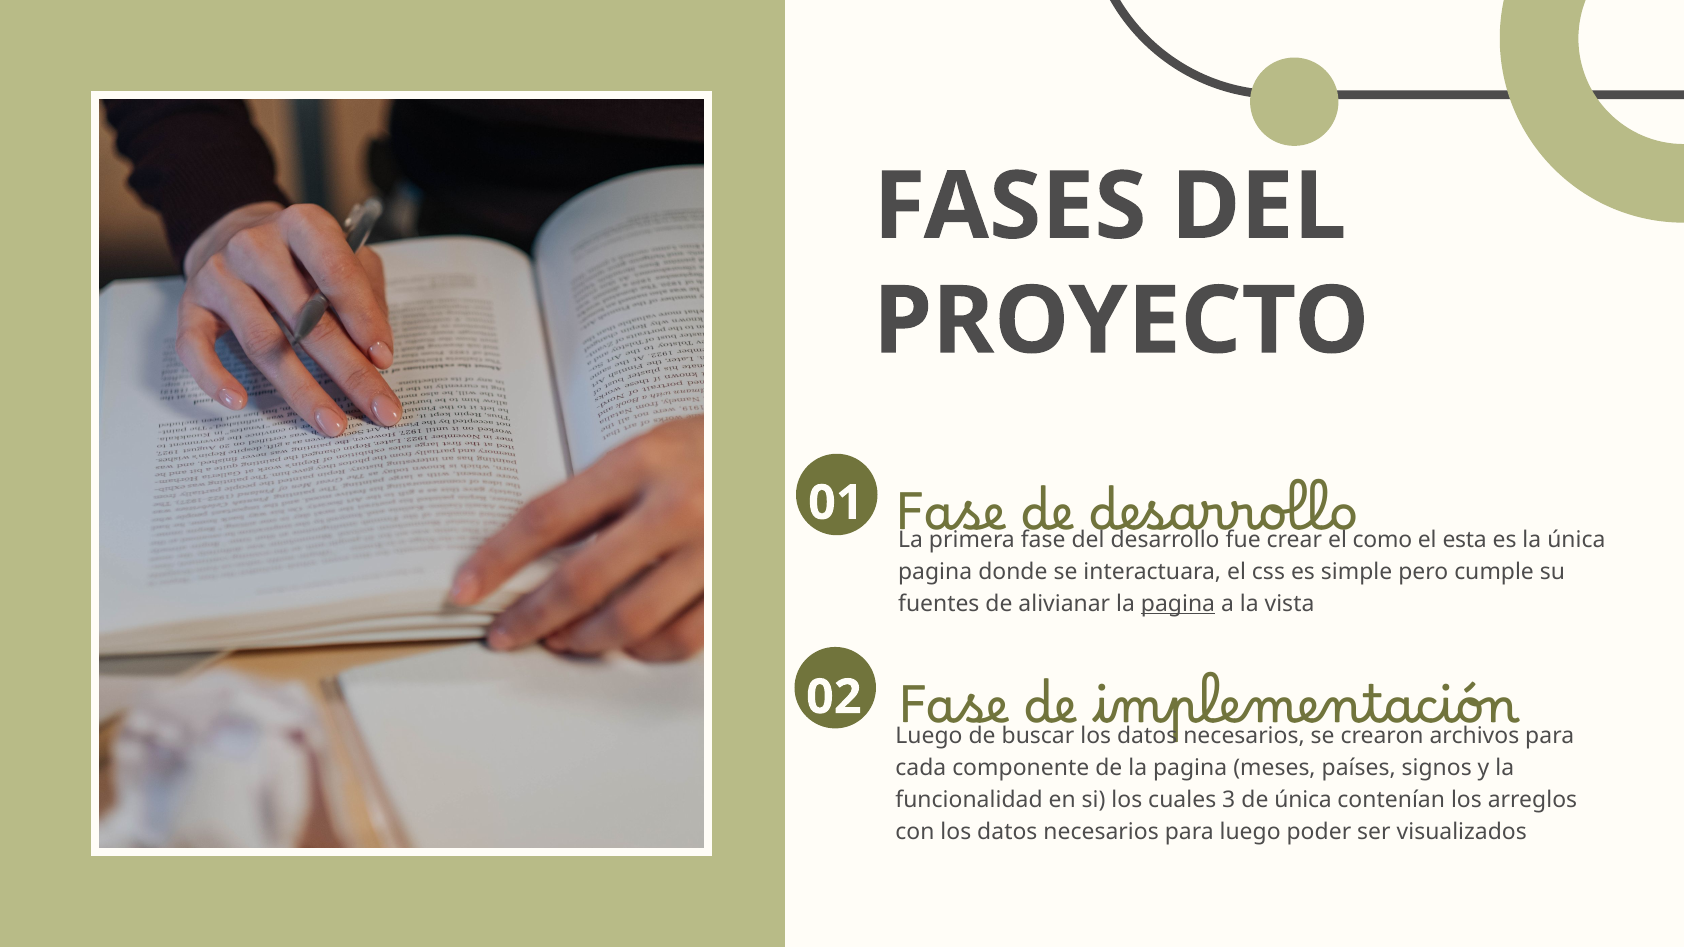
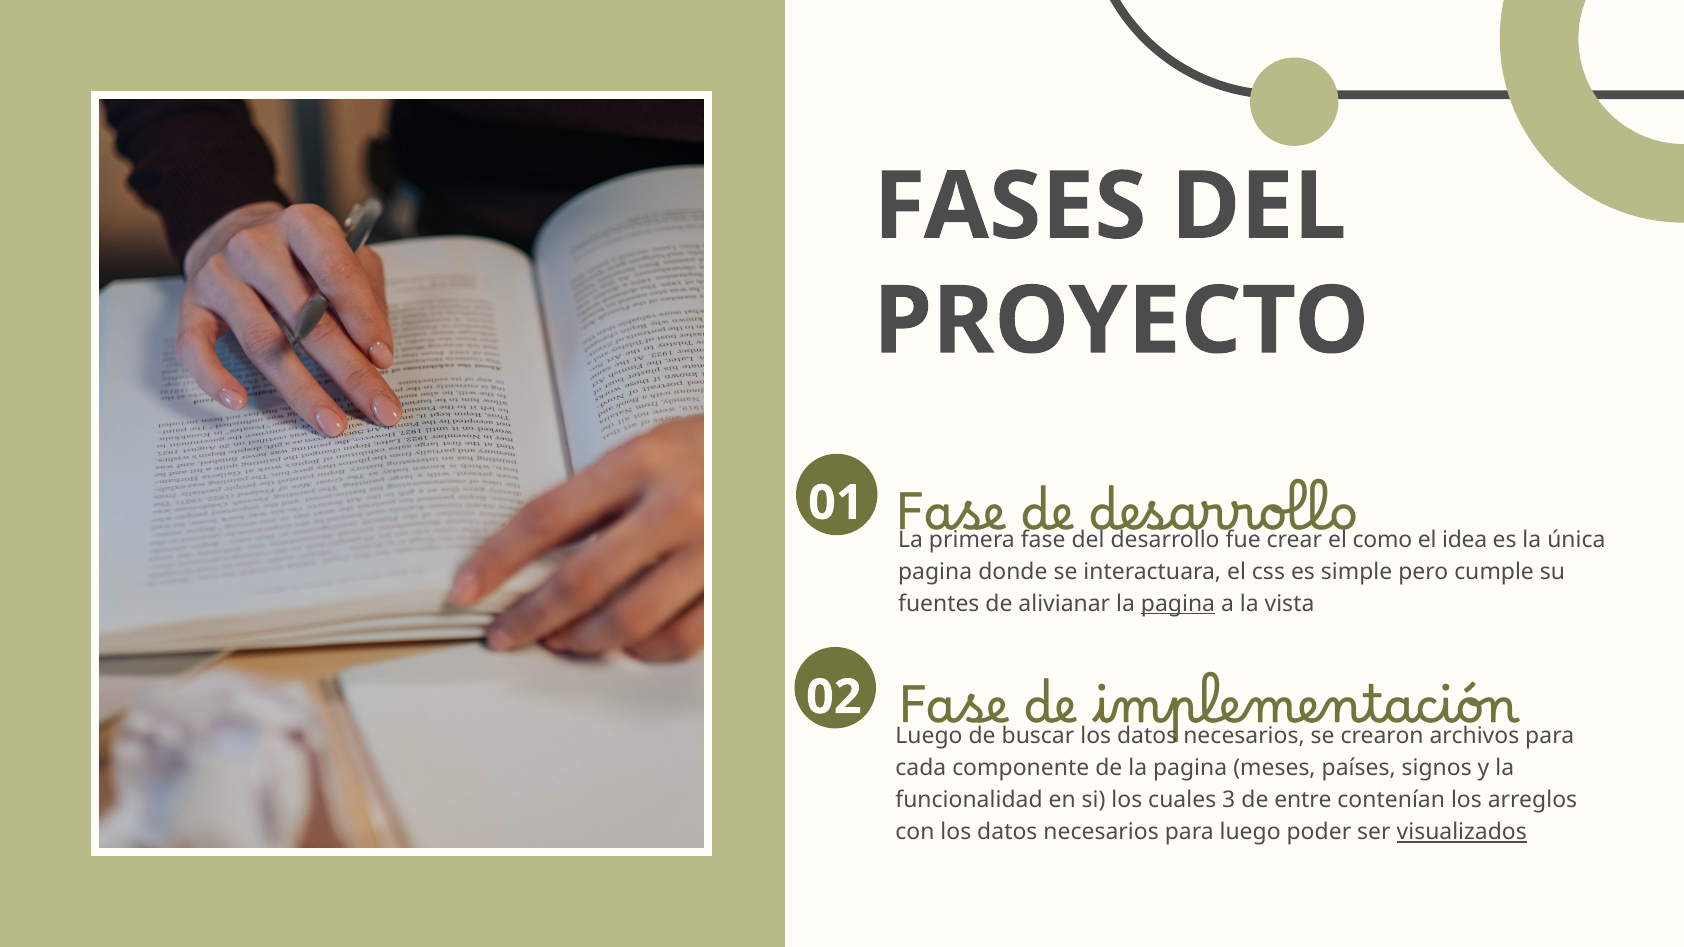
esta: esta -> idea
de única: única -> entre
visualizados underline: none -> present
